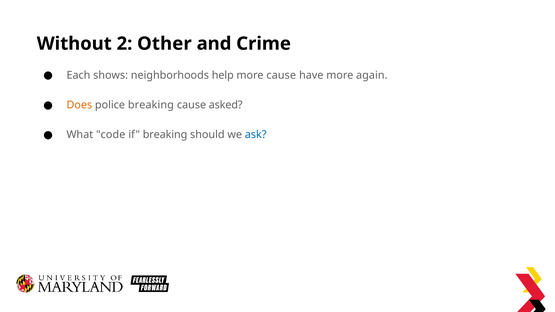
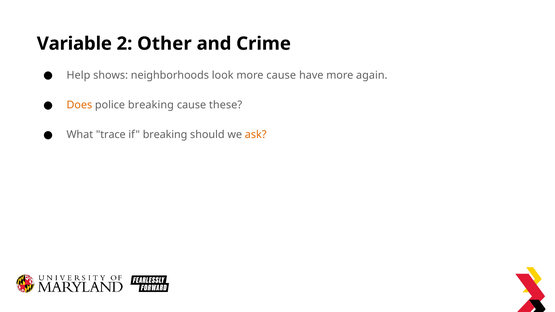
Without: Without -> Variable
Each: Each -> Help
help: help -> look
asked: asked -> these
code: code -> trace
ask colour: blue -> orange
